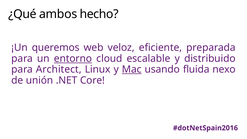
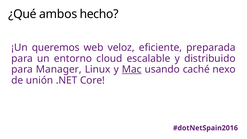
entorno underline: present -> none
Architect: Architect -> Manager
fluida: fluida -> caché
